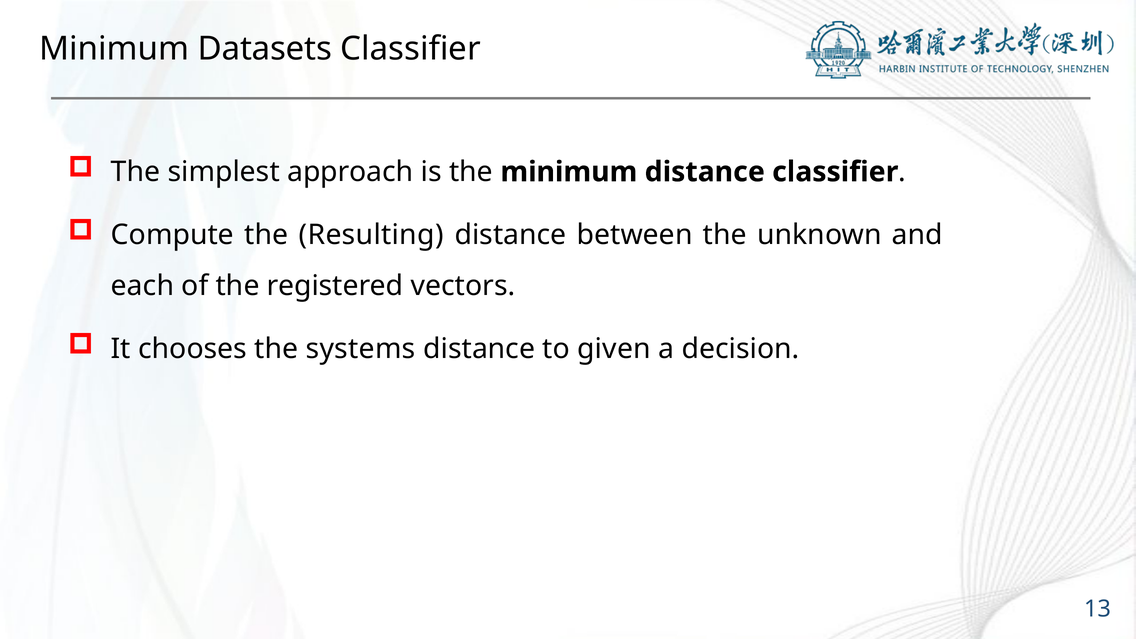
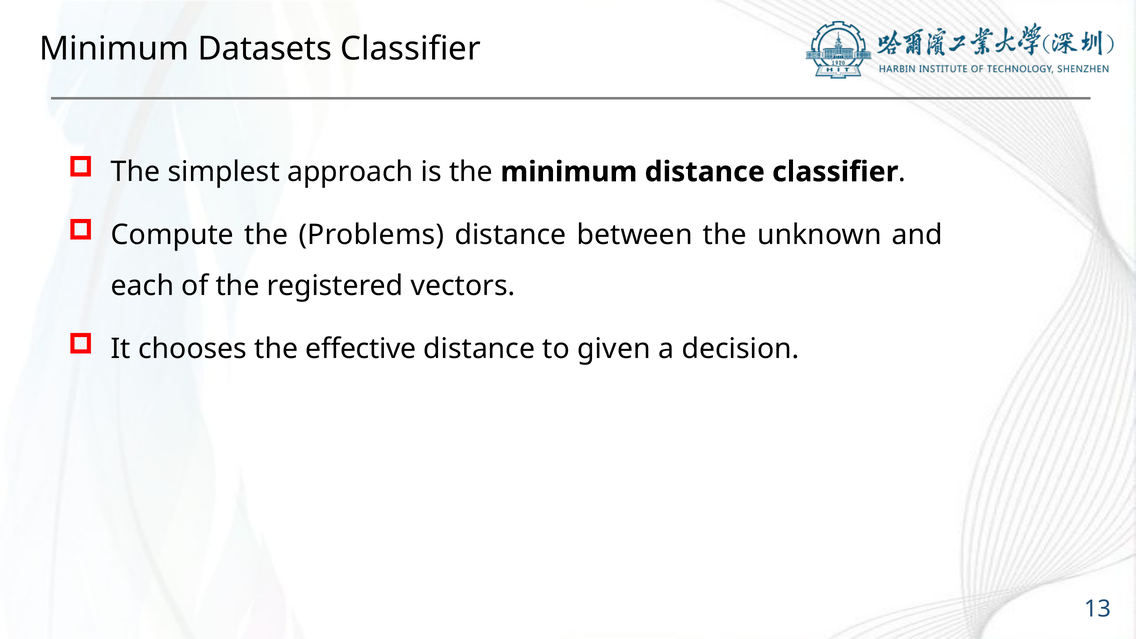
Resulting: Resulting -> Problems
systems: systems -> effective
